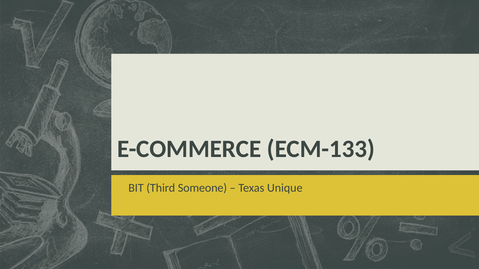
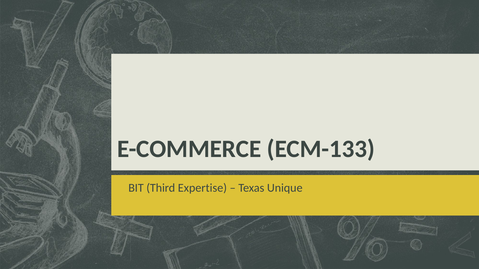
Someone: Someone -> Expertise
